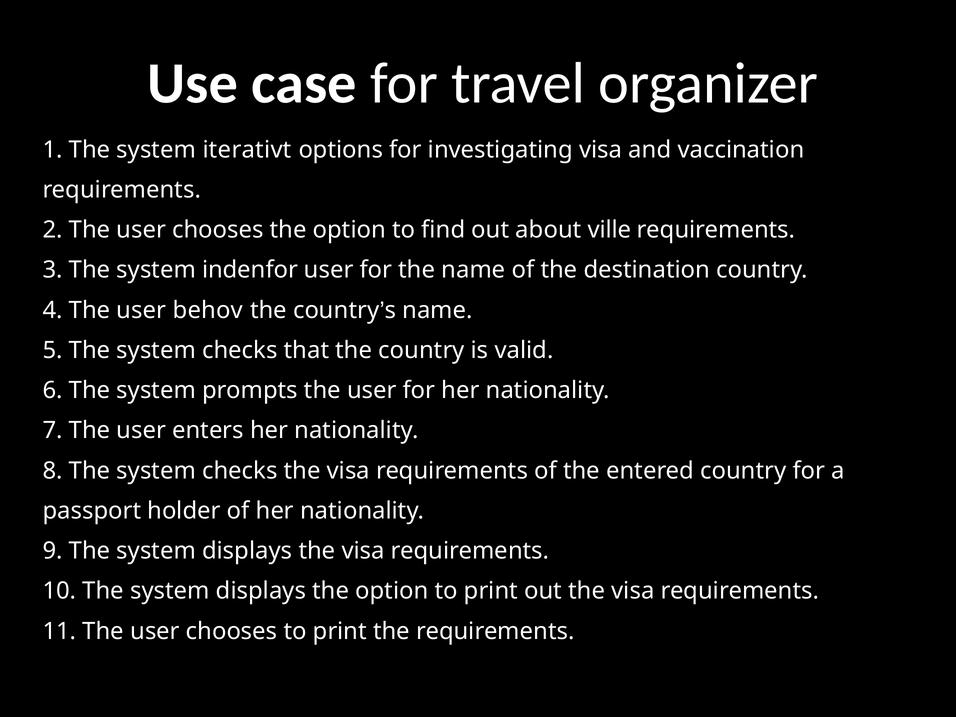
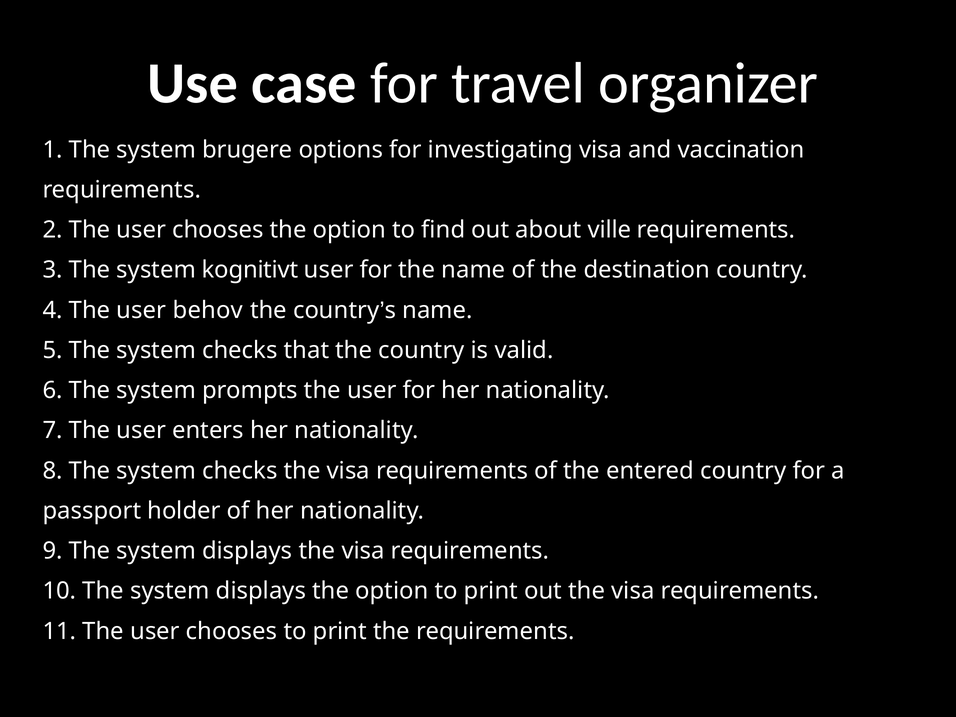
iterativt: iterativt -> brugere
indenfor: indenfor -> kognitivt
